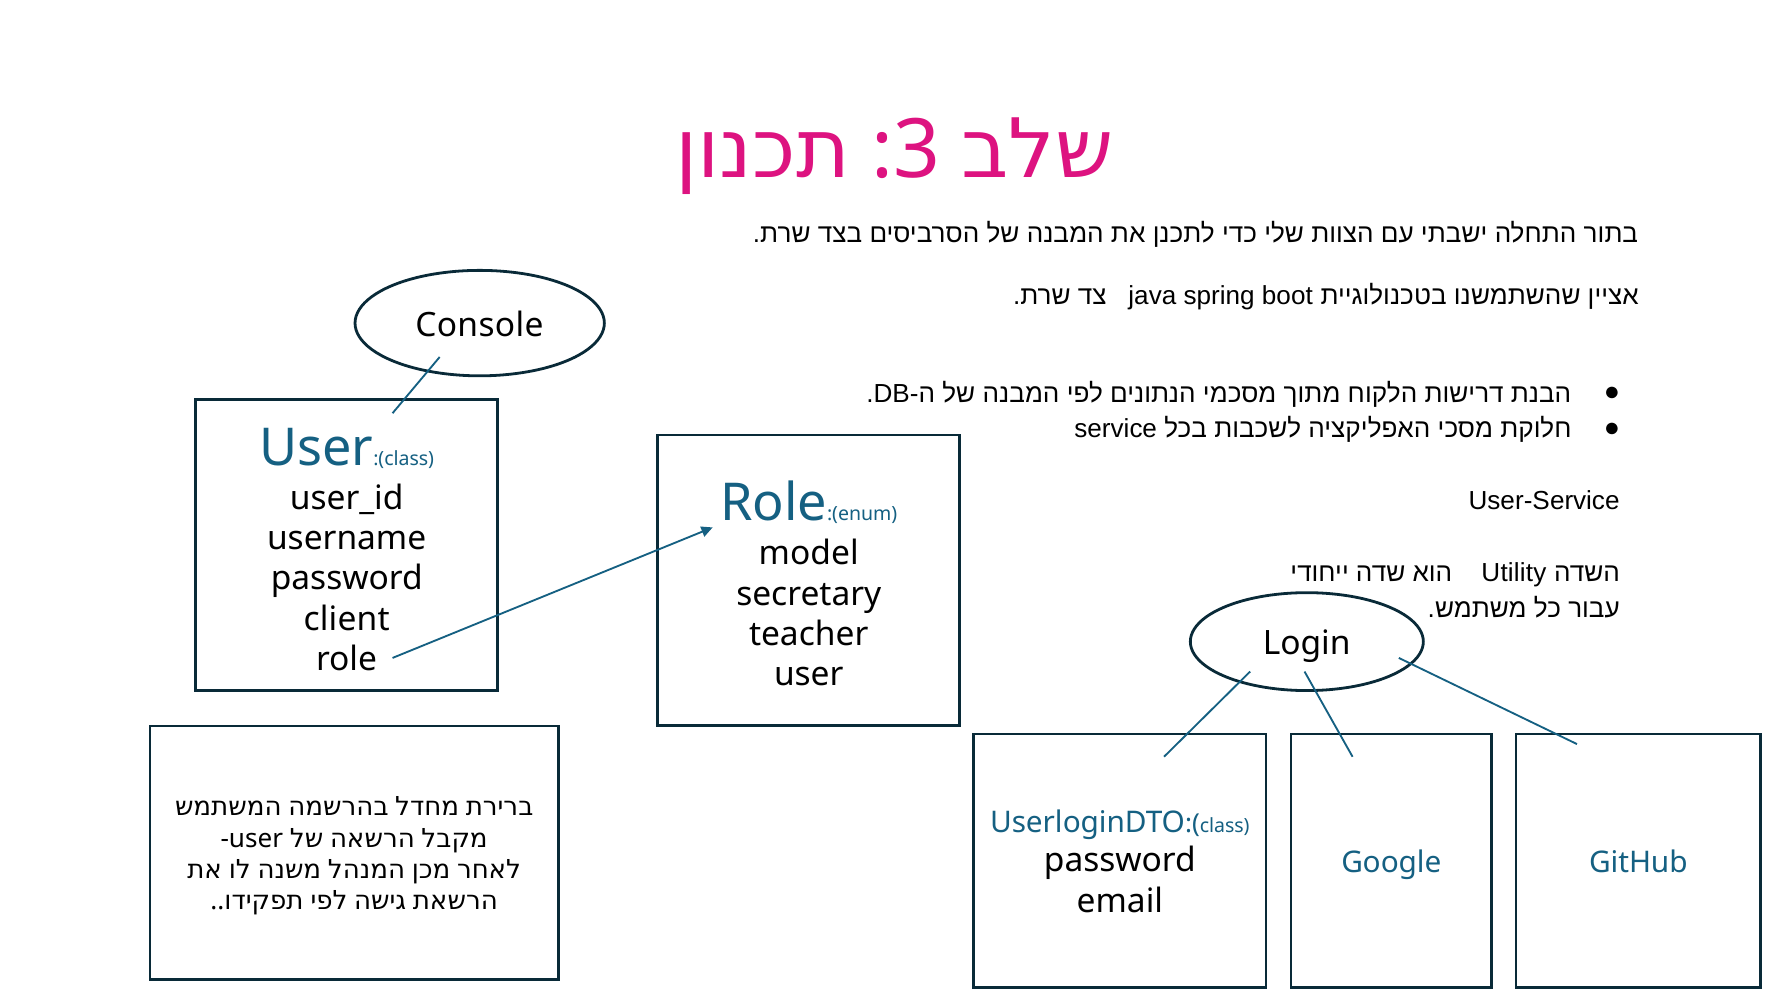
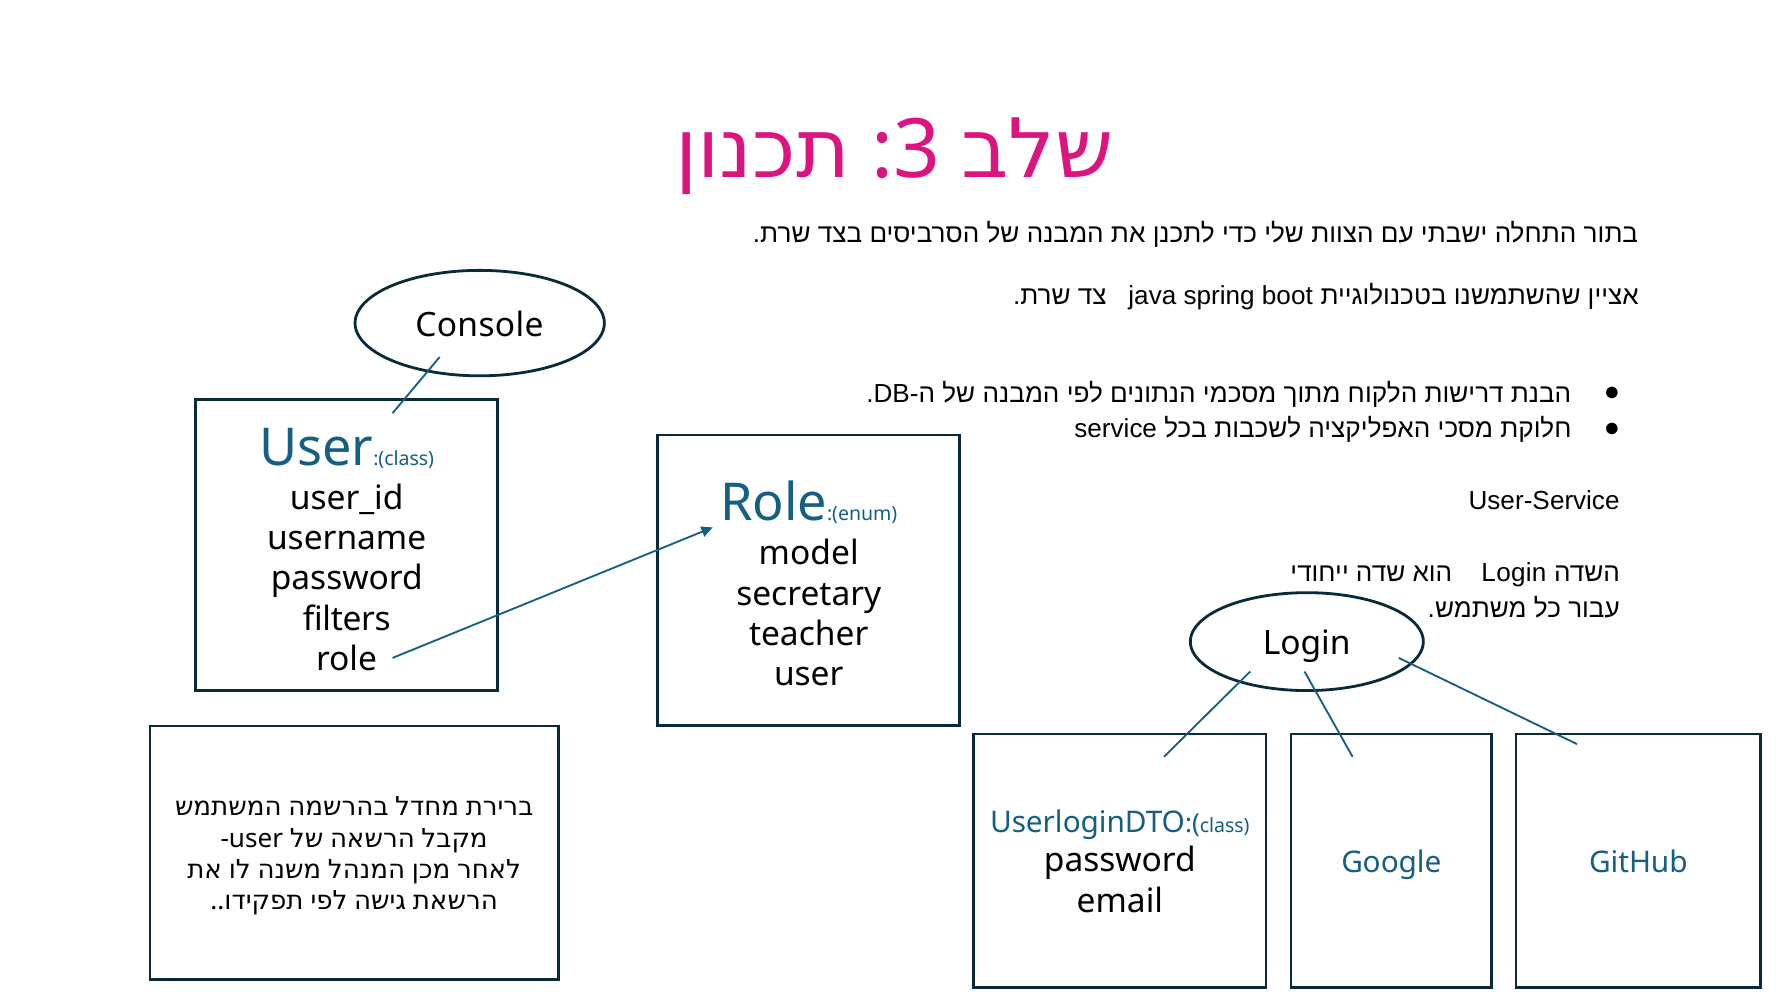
Utility at (1514, 573): Utility -> Login
client: client -> filters
